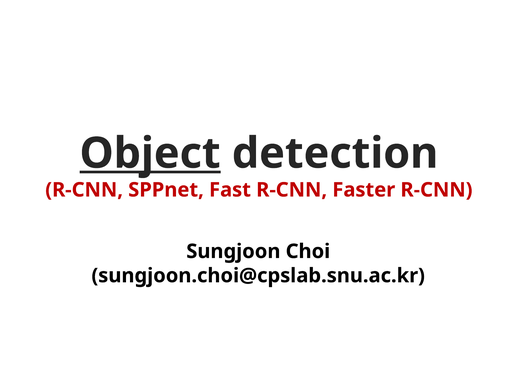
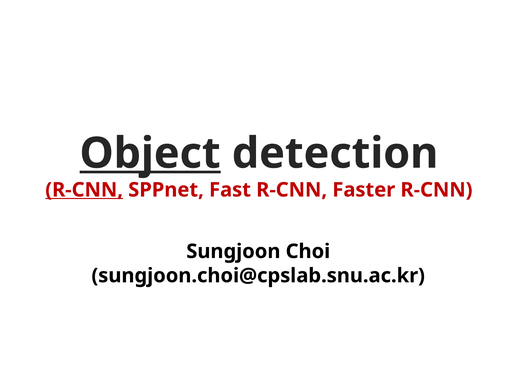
R-CNN at (84, 190) underline: none -> present
